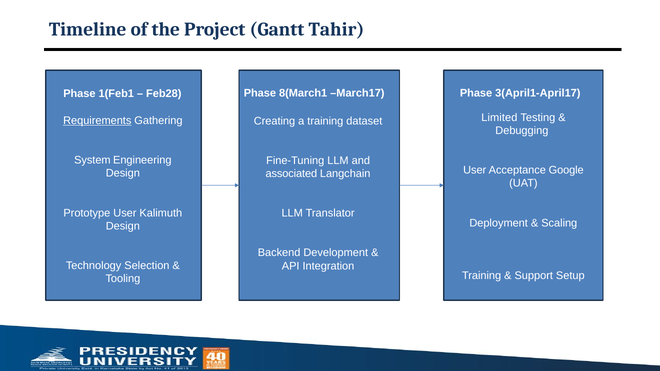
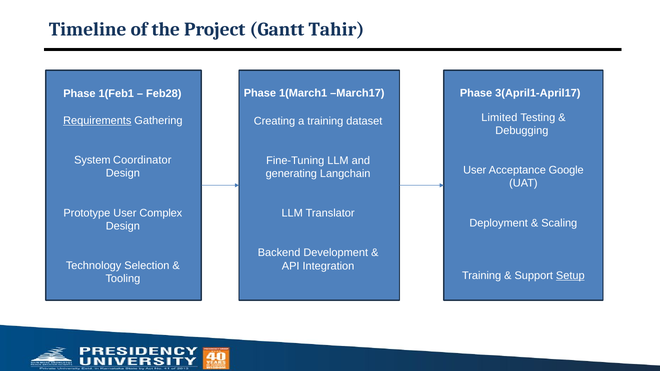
8(March1: 8(March1 -> 1(March1
Engineering: Engineering -> Coordinator
associated: associated -> generating
Kalimuth: Kalimuth -> Complex
Setup underline: none -> present
